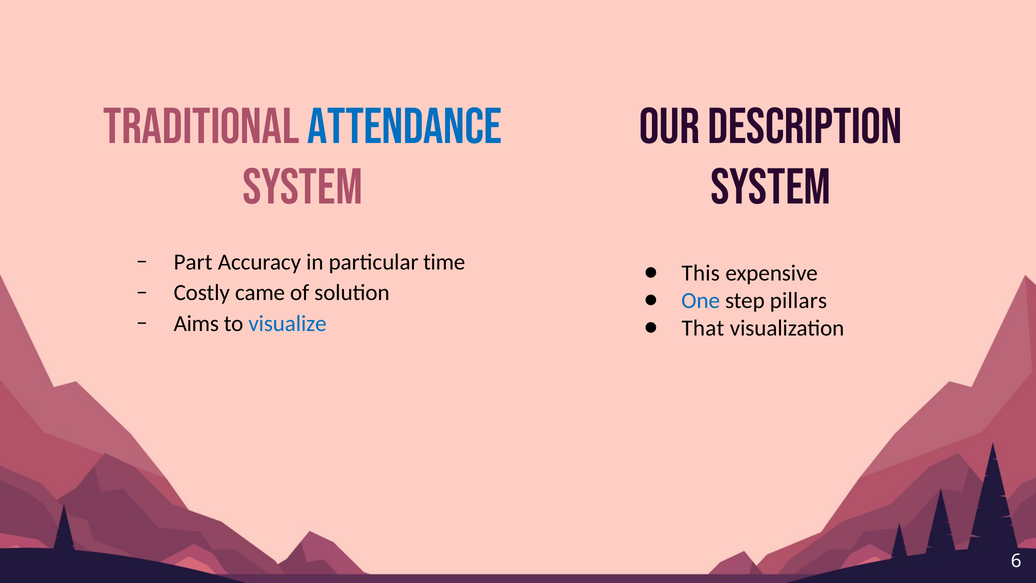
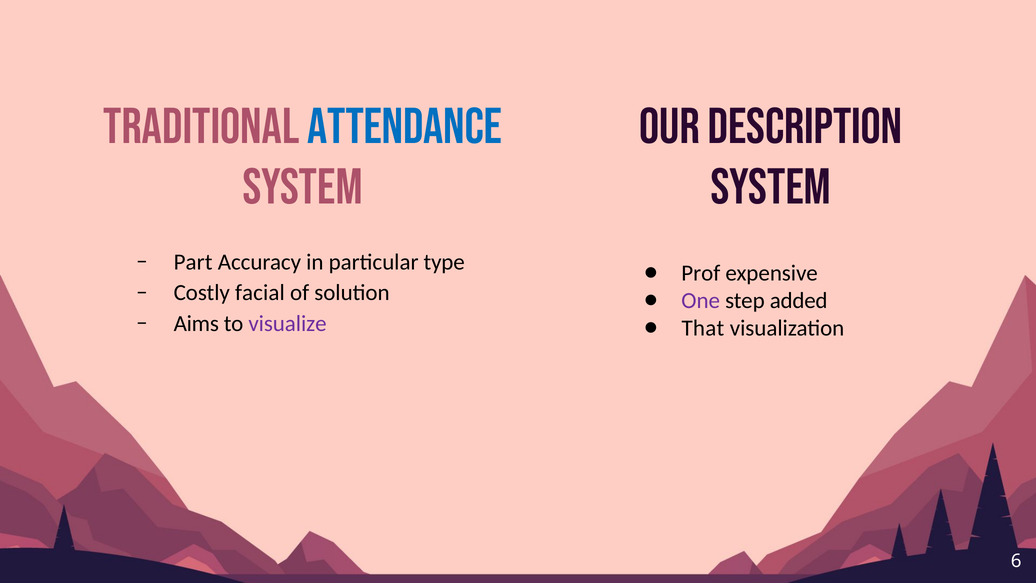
time: time -> type
This: This -> Prof
came: came -> facial
One colour: blue -> purple
pillars: pillars -> added
visualize colour: blue -> purple
